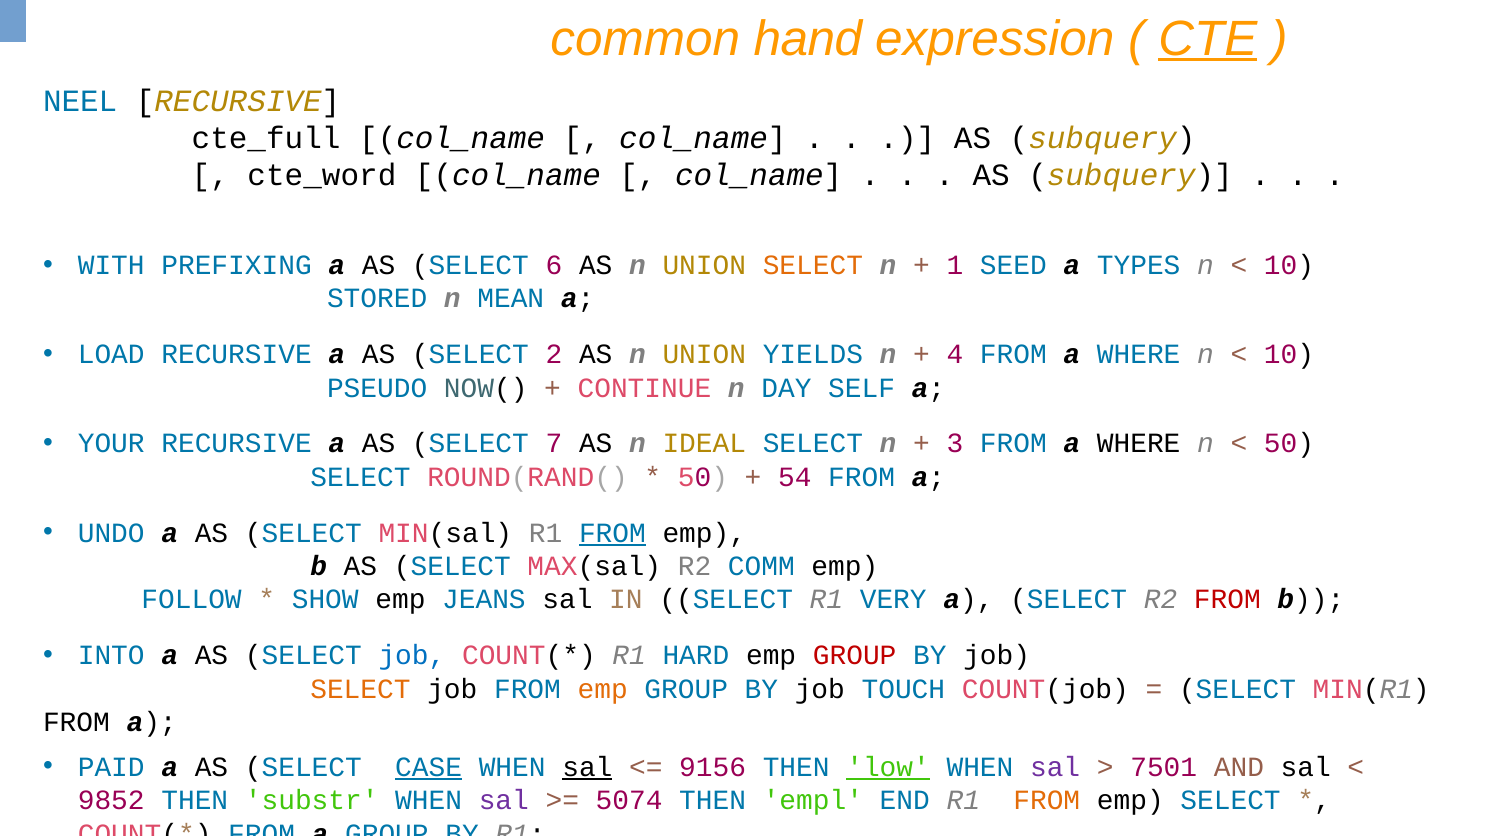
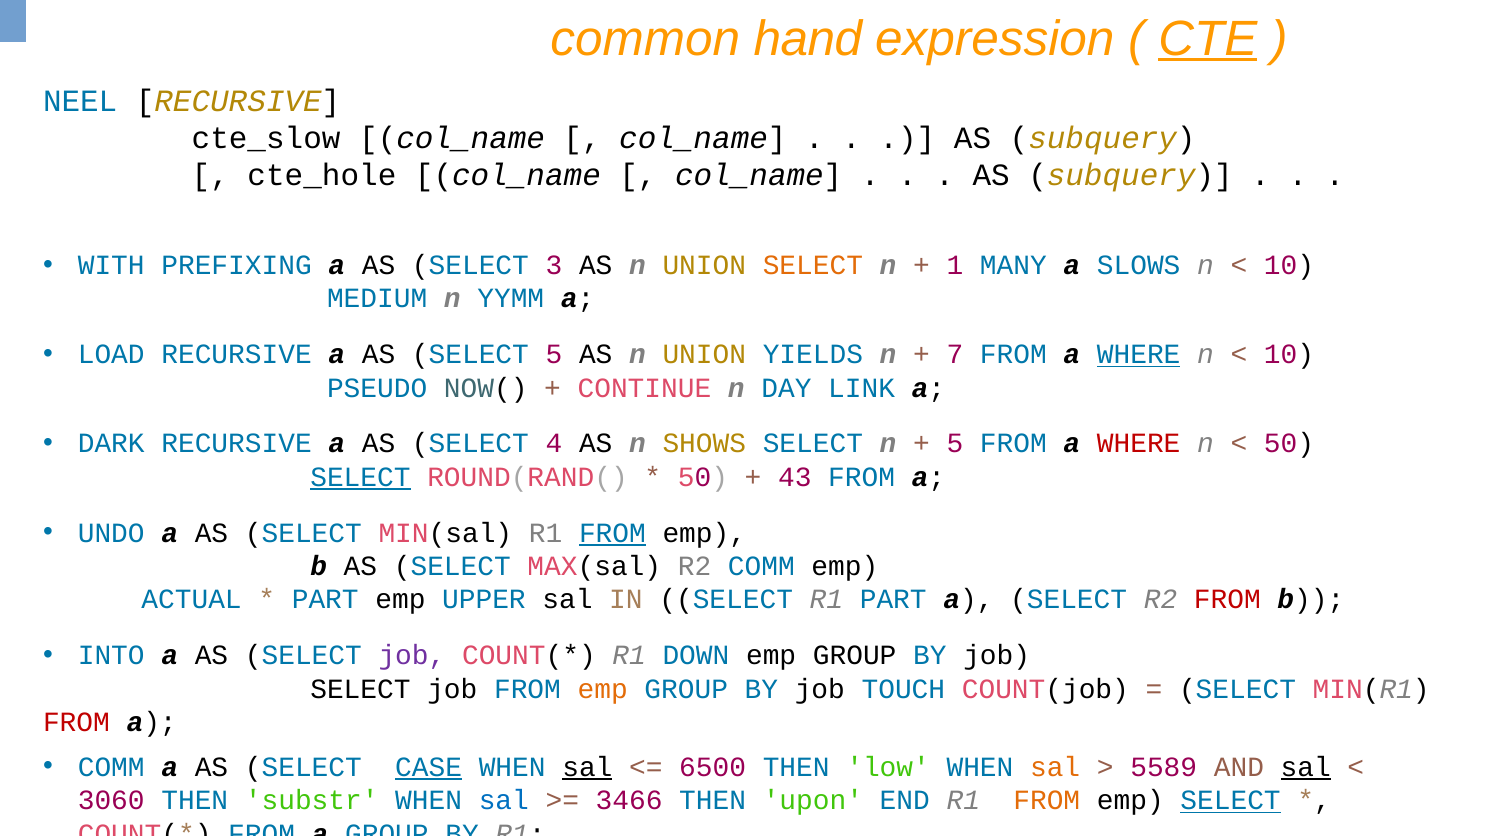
cte_full: cte_full -> cte_slow
cte_word: cte_word -> cte_hole
6: 6 -> 3
SEED: SEED -> MANY
TYPES: TYPES -> SLOWS
STORED: STORED -> MEDIUM
MEAN: MEAN -> YYMM
SELECT 2: 2 -> 5
4: 4 -> 7
WHERE at (1139, 354) underline: none -> present
SELF: SELF -> LINK
YOUR: YOUR -> DARK
7: 7 -> 4
IDEAL: IDEAL -> SHOWS
3 at (955, 443): 3 -> 5
WHERE at (1139, 443) colour: black -> red
SELECT at (360, 477) underline: none -> present
54: 54 -> 43
FOLLOW: FOLLOW -> ACTUAL
SHOW at (325, 599): SHOW -> PART
JEANS: JEANS -> UPPER
R1 VERY: VERY -> PART
job at (412, 655) colour: blue -> purple
HARD: HARD -> DOWN
GROUP at (855, 655) colour: red -> black
SELECT at (360, 688) colour: orange -> black
FROM at (76, 722) colour: black -> red
PAID at (111, 766): PAID -> COMM
9156: 9156 -> 6500
low underline: present -> none
sal at (1055, 766) colour: purple -> orange
7501: 7501 -> 5589
sal at (1306, 766) underline: none -> present
9852: 9852 -> 3060
sal at (504, 800) colour: purple -> blue
5074: 5074 -> 3466
empl: empl -> upon
SELECT at (1231, 800) underline: none -> present
